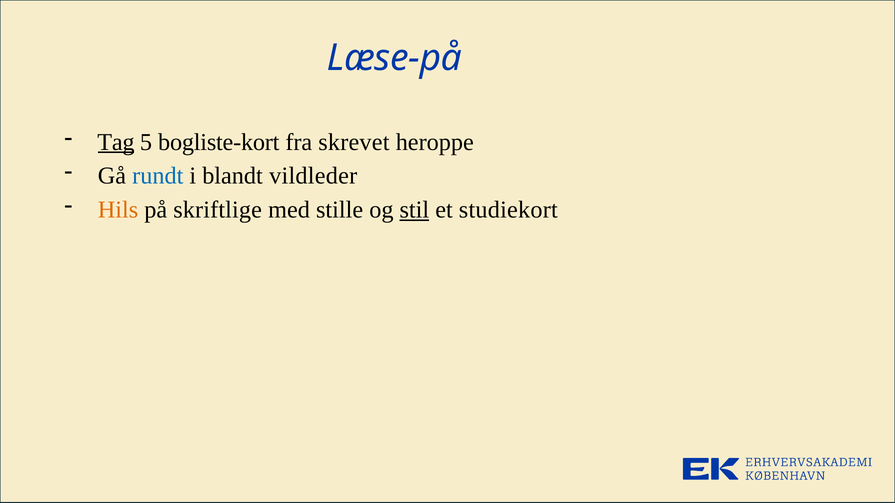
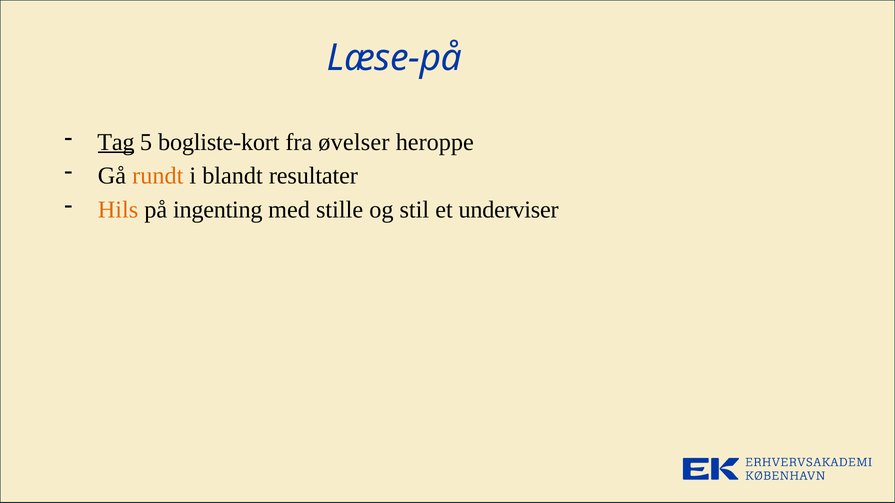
skrevet: skrevet -> øvelser
rundt colour: blue -> orange
vildleder: vildleder -> resultater
skriftlige: skriftlige -> ingenting
stil underline: present -> none
studiekort: studiekort -> underviser
